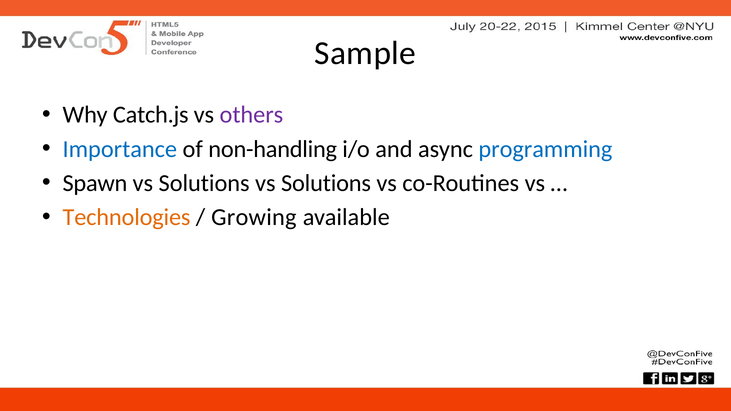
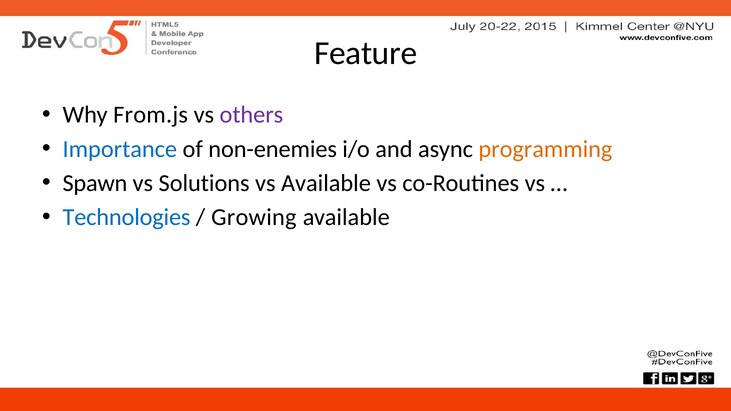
Sample: Sample -> Feature
Catch.js: Catch.js -> From.js
non-handling: non-handling -> non-enemies
programming colour: blue -> orange
Solutions at (326, 183): Solutions -> Available
Technologies colour: orange -> blue
